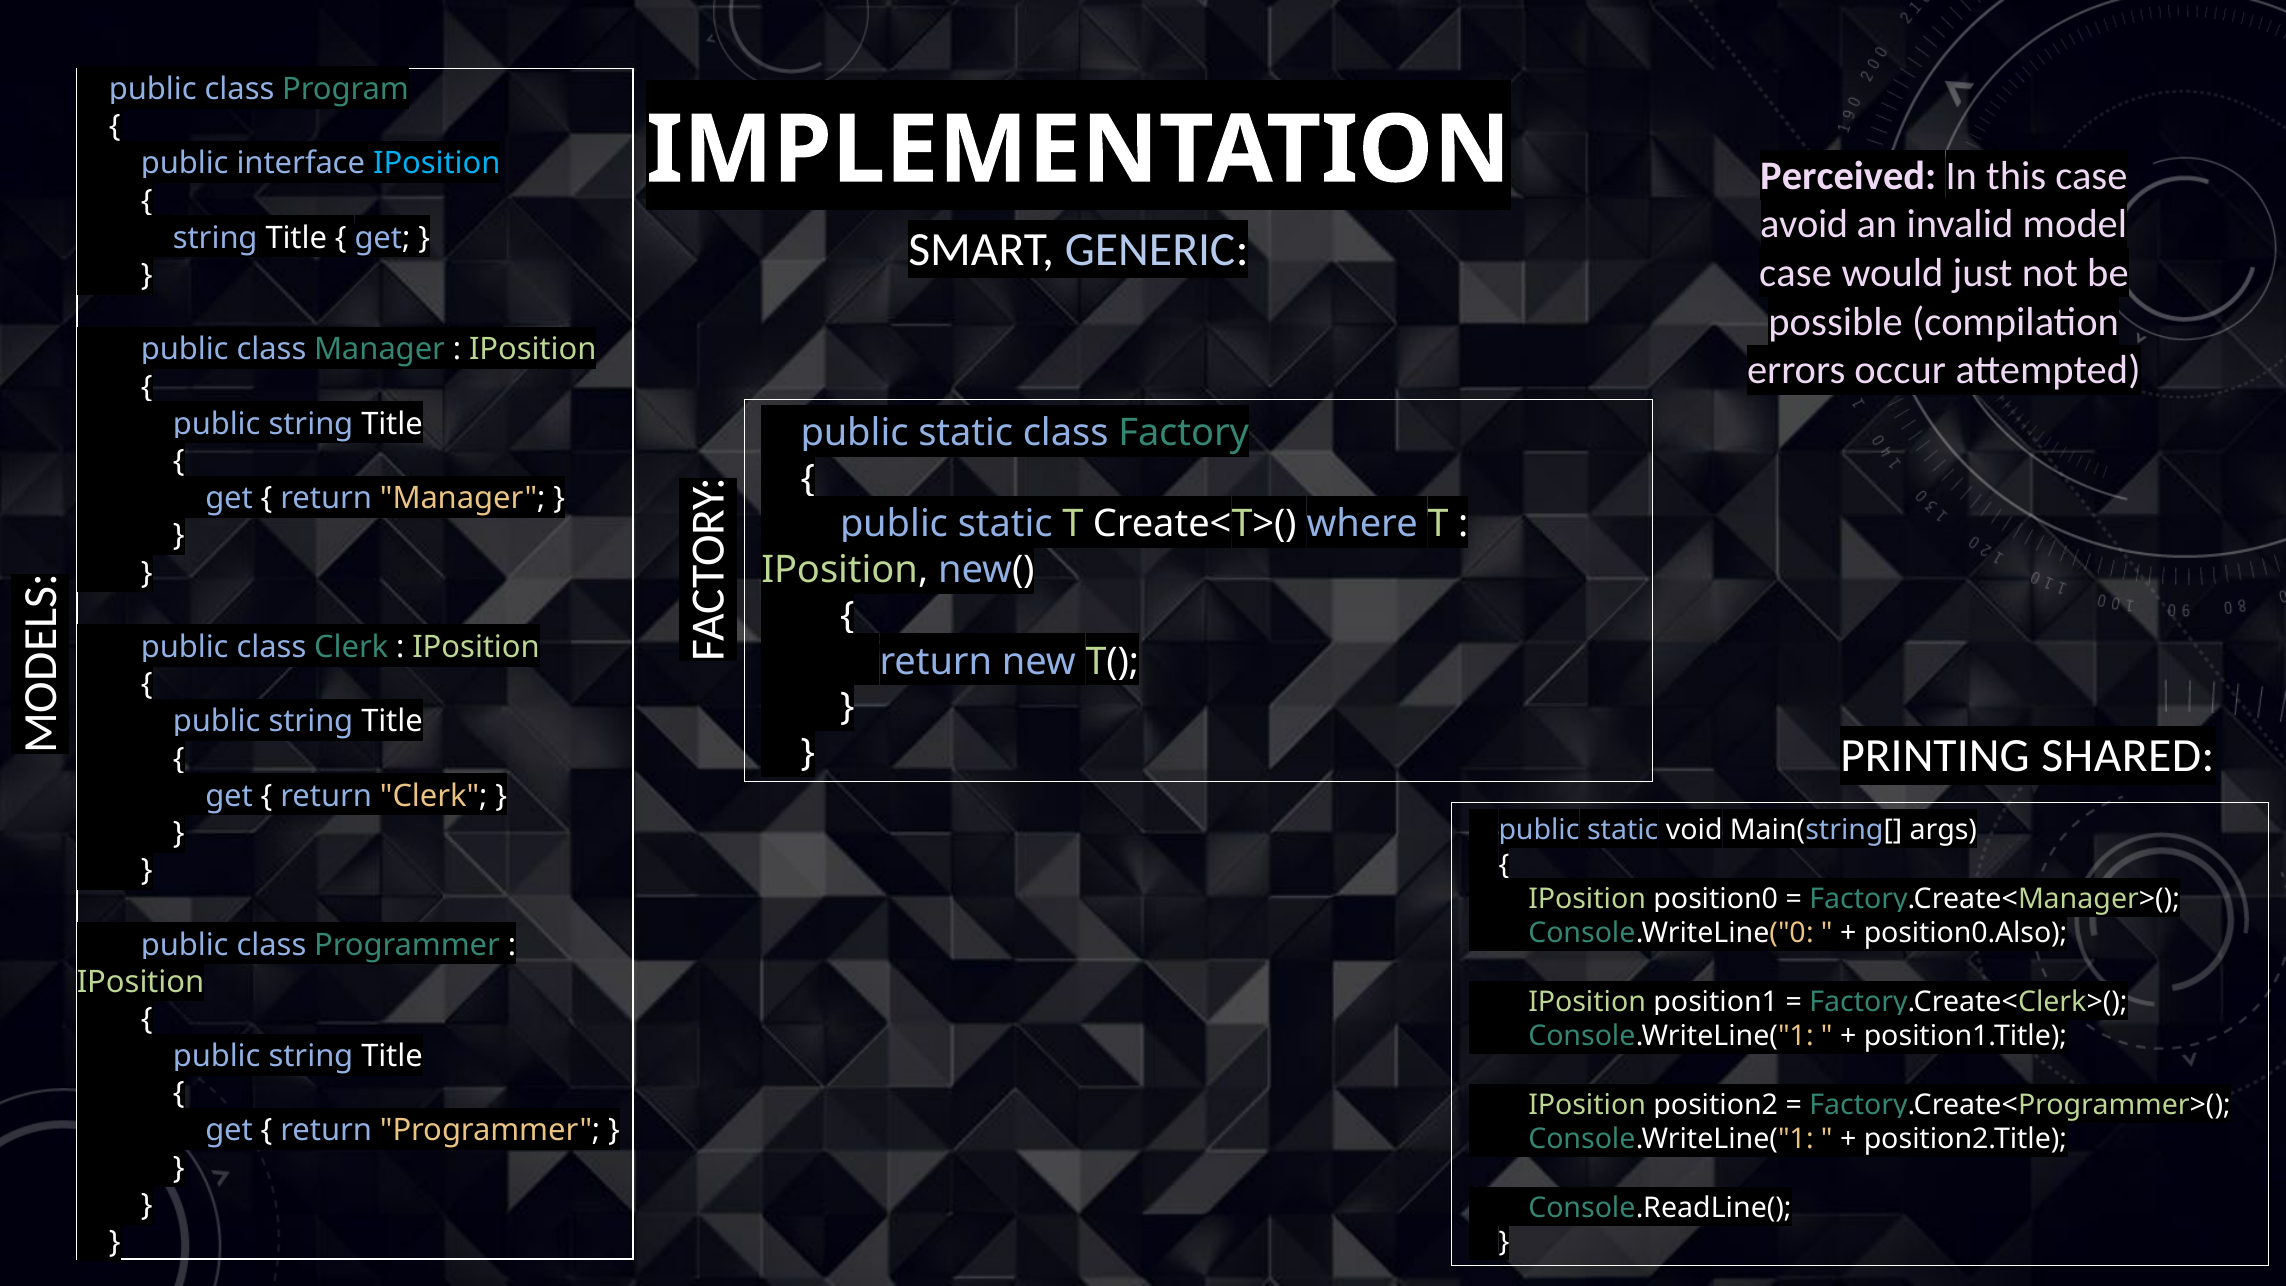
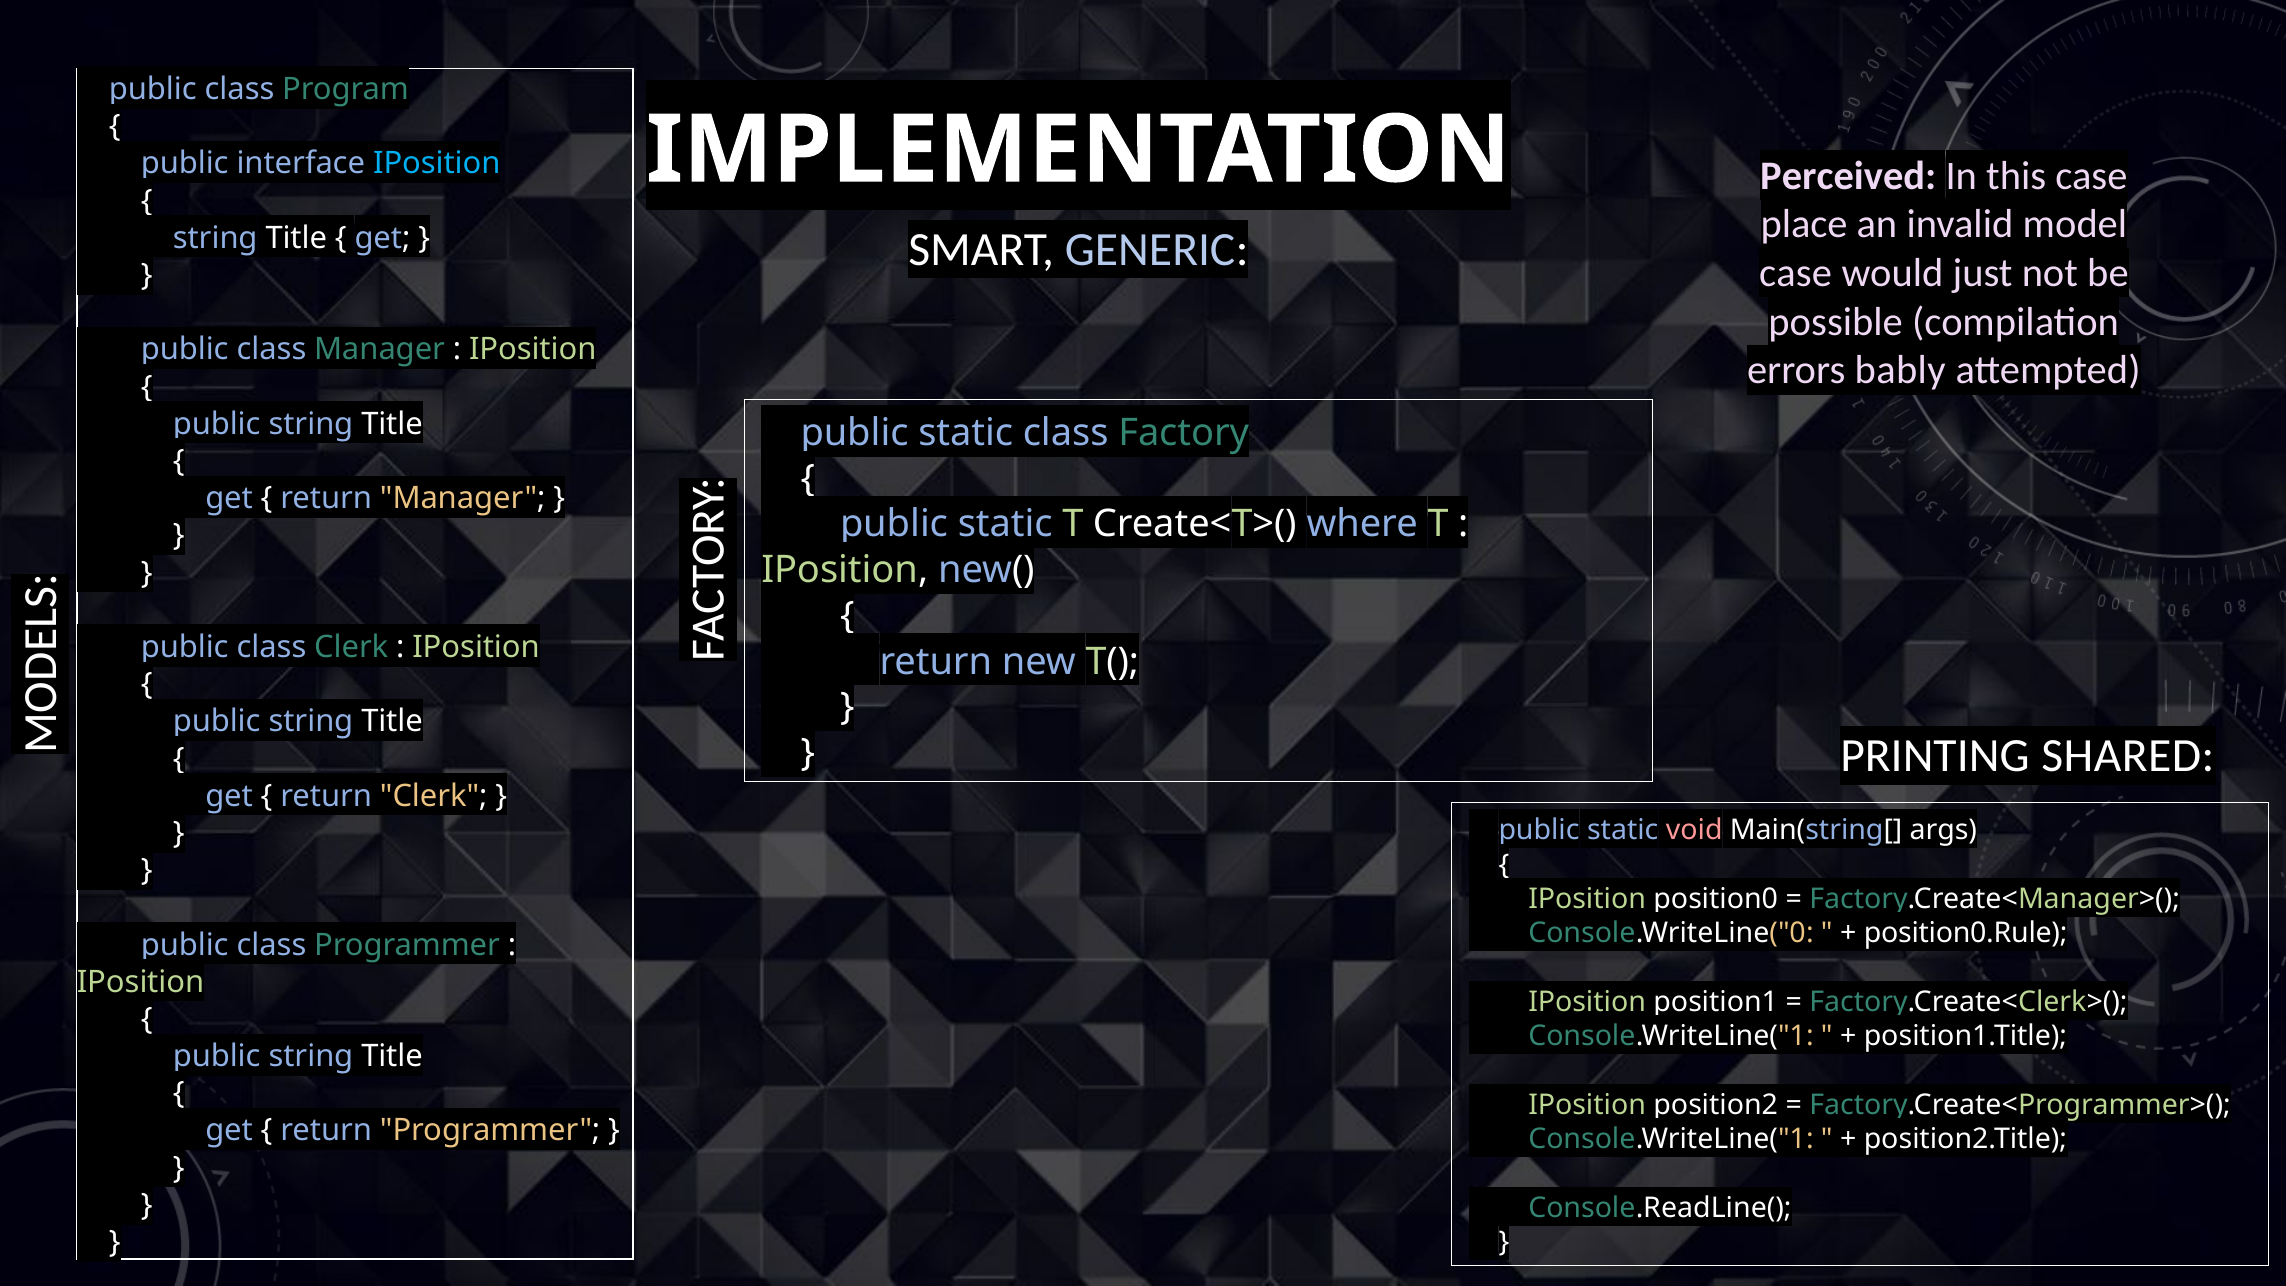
avoid: avoid -> place
occur: occur -> bably
void colour: white -> pink
position0.Also: position0.Also -> position0.Rule
